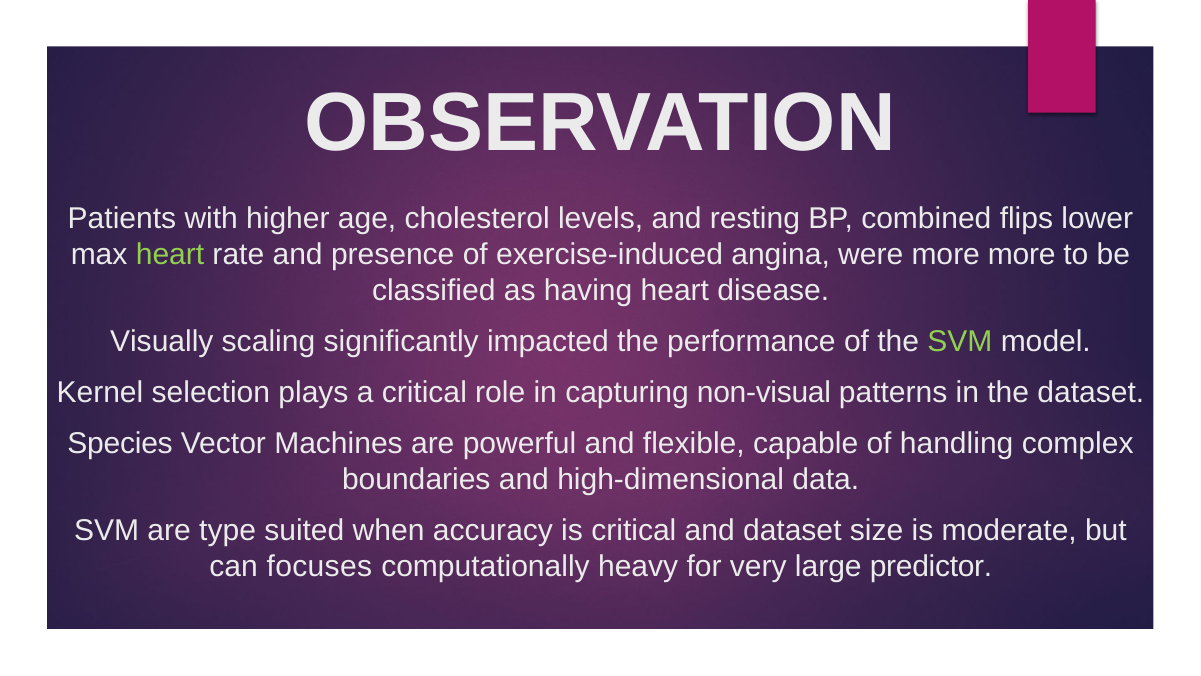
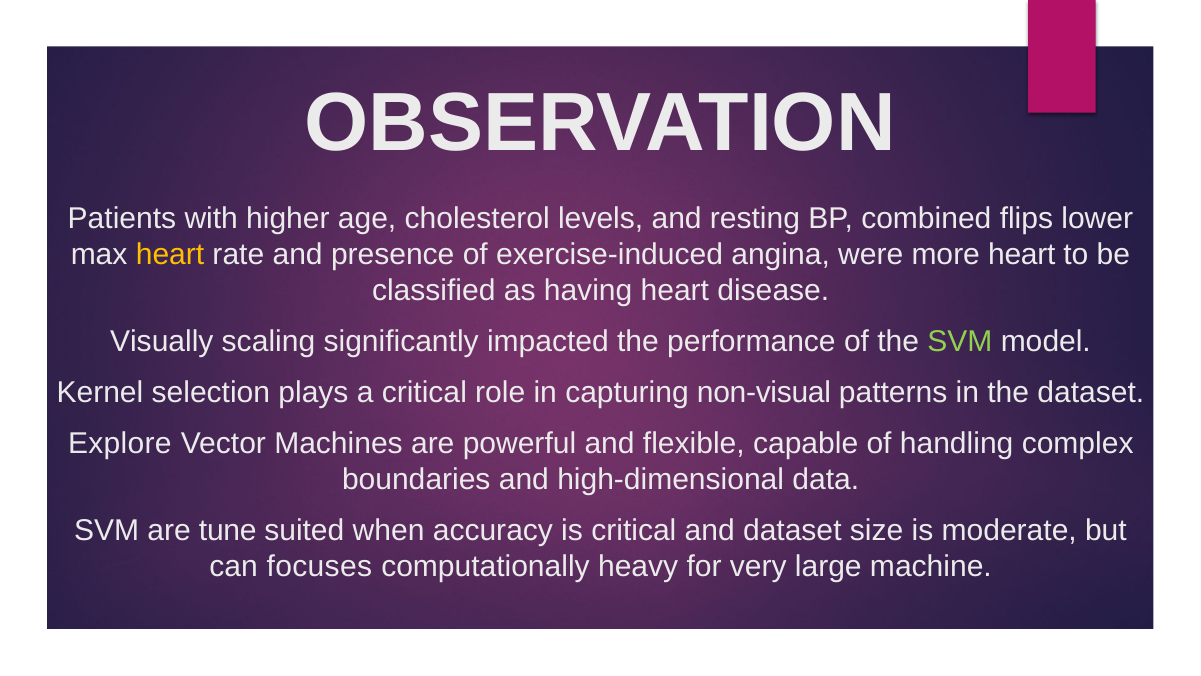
heart at (170, 254) colour: light green -> yellow
more more: more -> heart
Species: Species -> Explore
type: type -> tune
predictor: predictor -> machine
